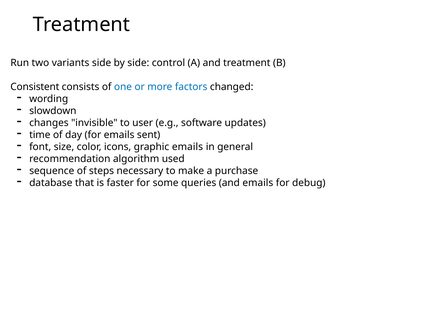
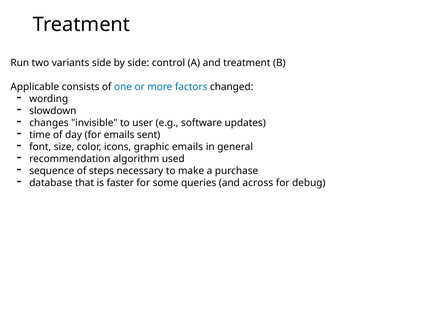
Consistent: Consistent -> Applicable
and emails: emails -> across
